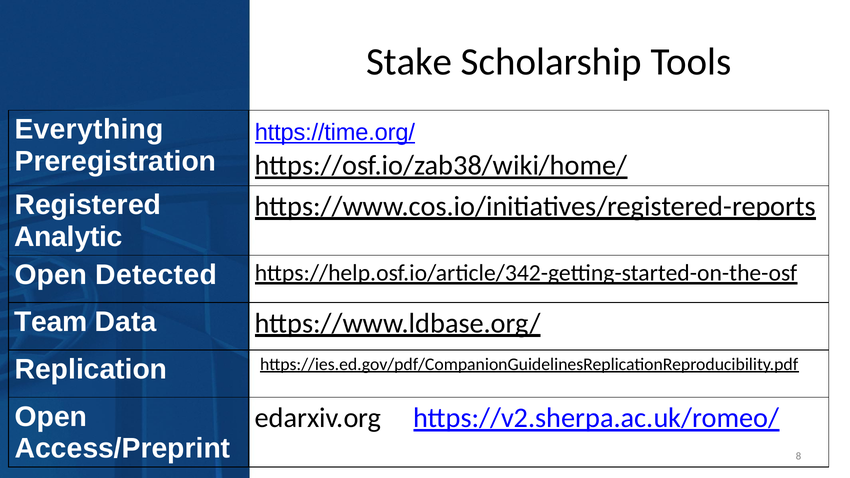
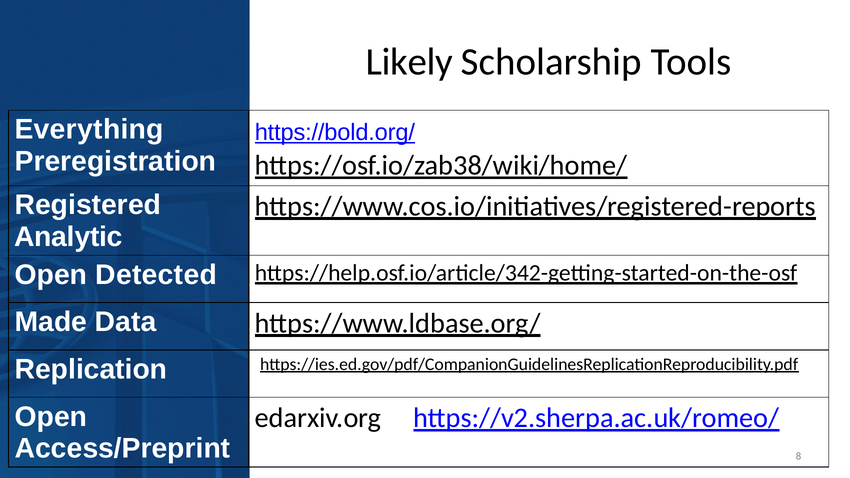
Stake: Stake -> Likely
https://time.org/: https://time.org/ -> https://bold.org/
Team: Team -> Made
